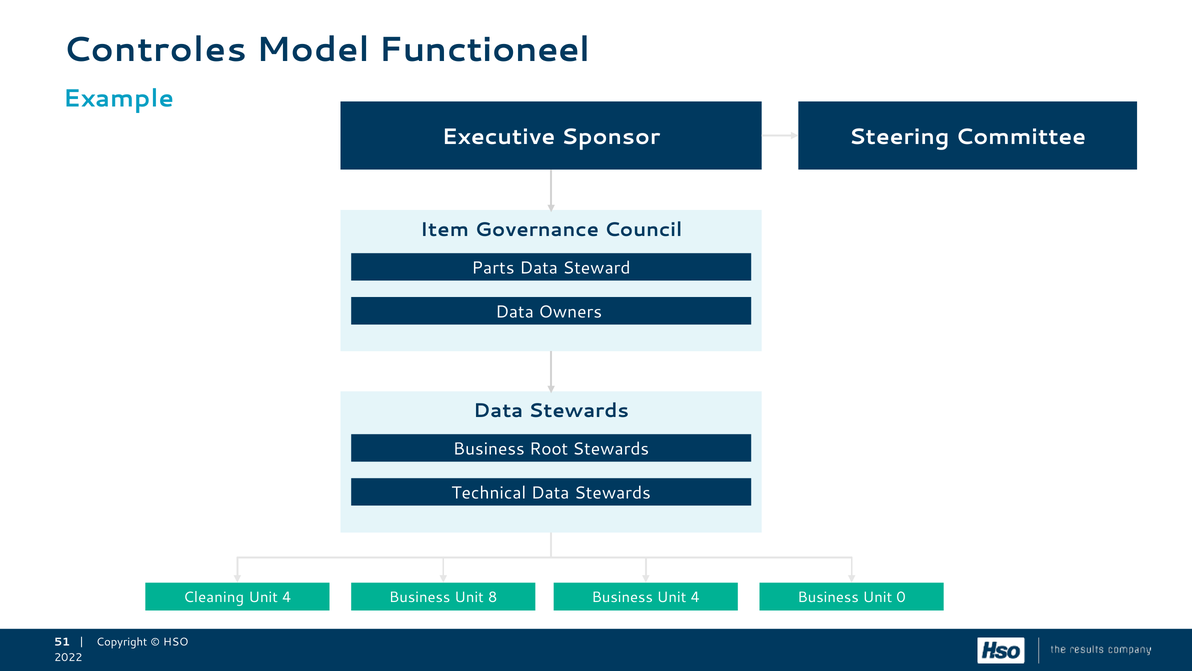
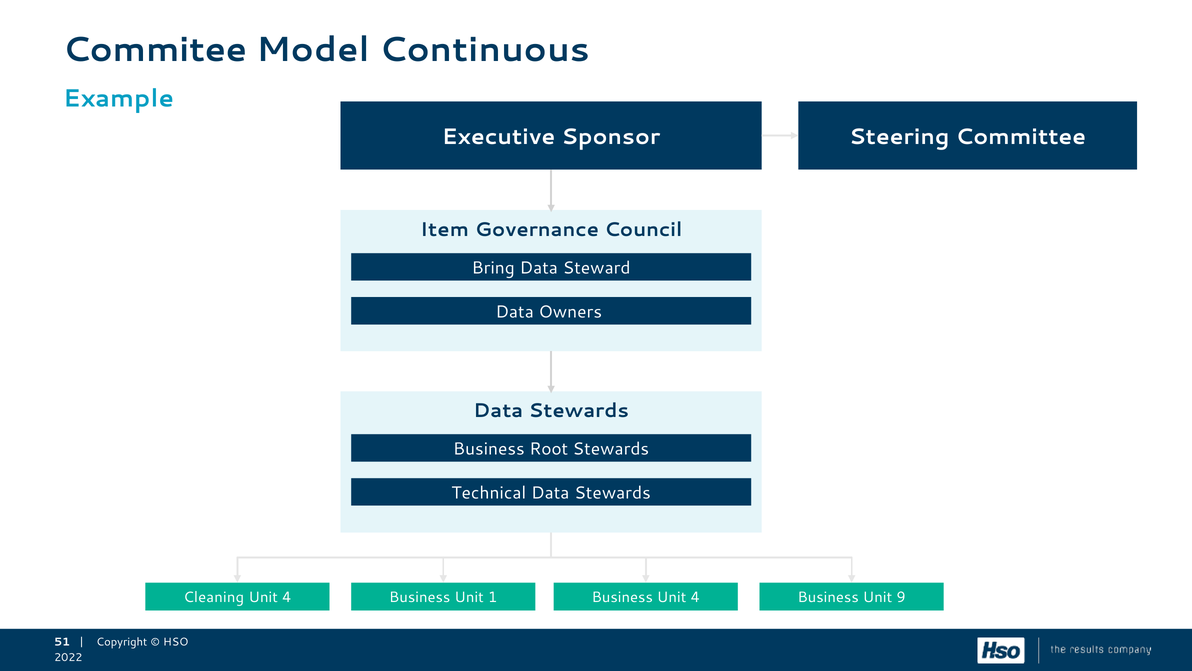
Controles: Controles -> Commitee
Functioneel: Functioneel -> Continuous
Parts: Parts -> Bring
8: 8 -> 1
0: 0 -> 9
